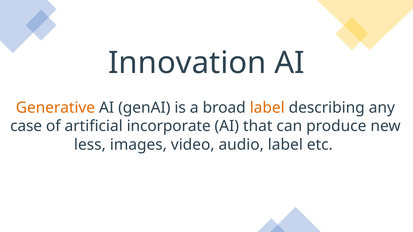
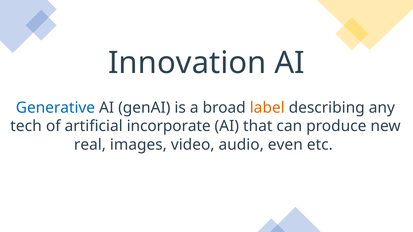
Generative colour: orange -> blue
case: case -> tech
less: less -> real
audio label: label -> even
